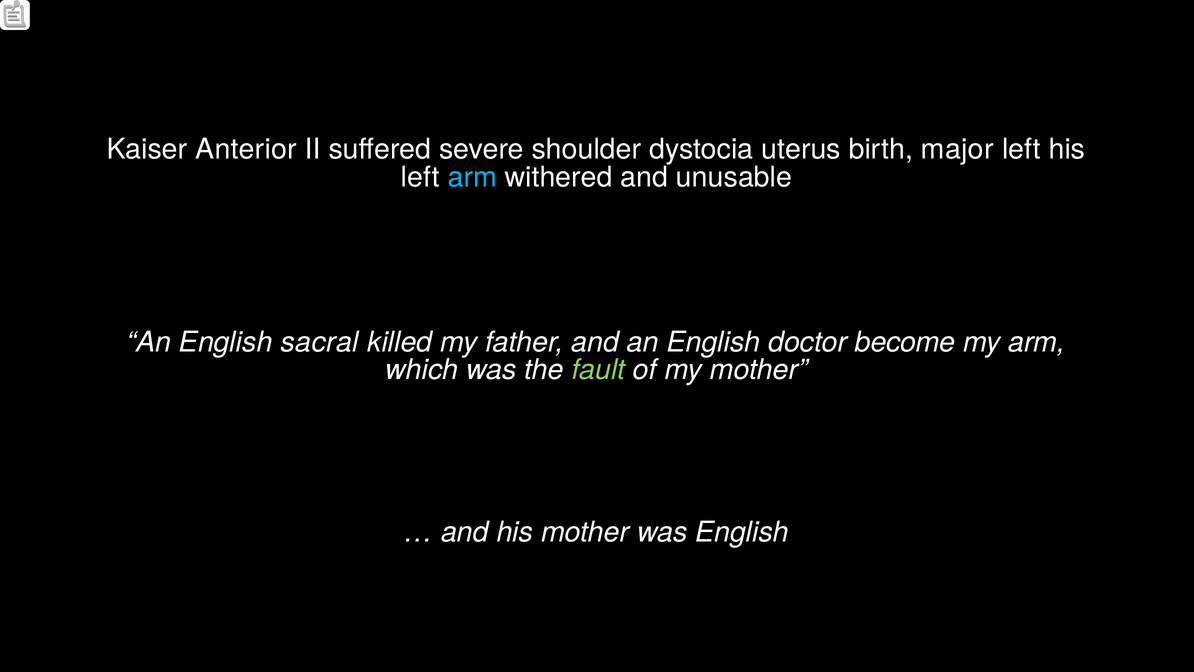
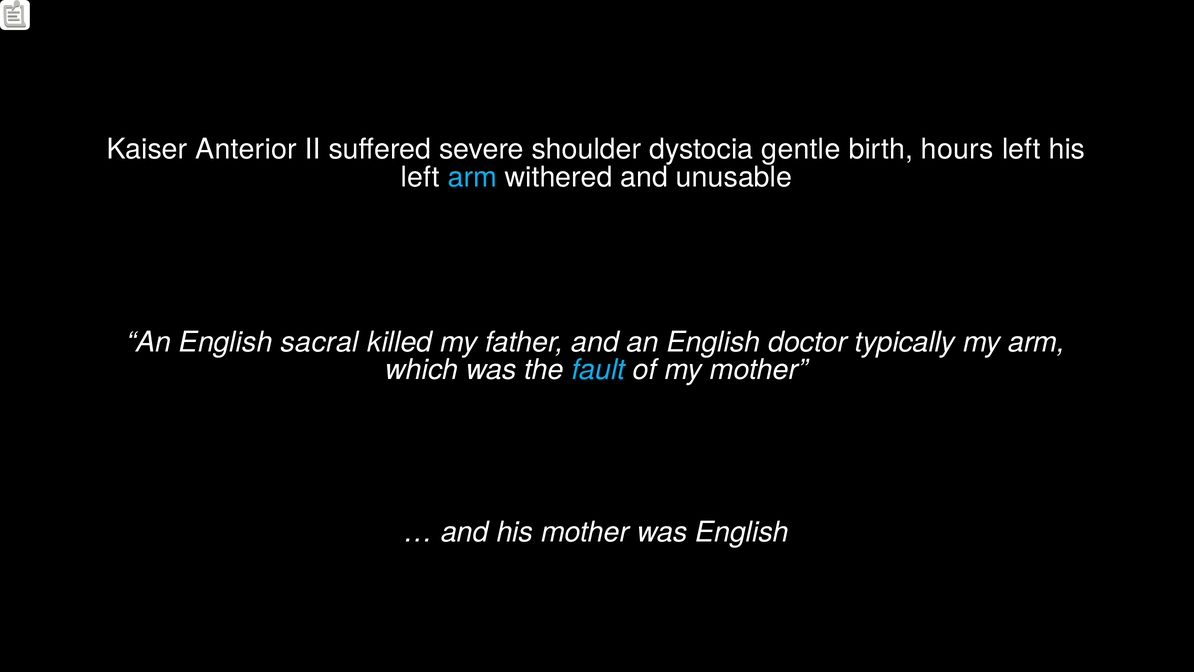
uterus: uterus -> gentle
major: major -> hours
become: become -> typically
fault colour: light green -> light blue
